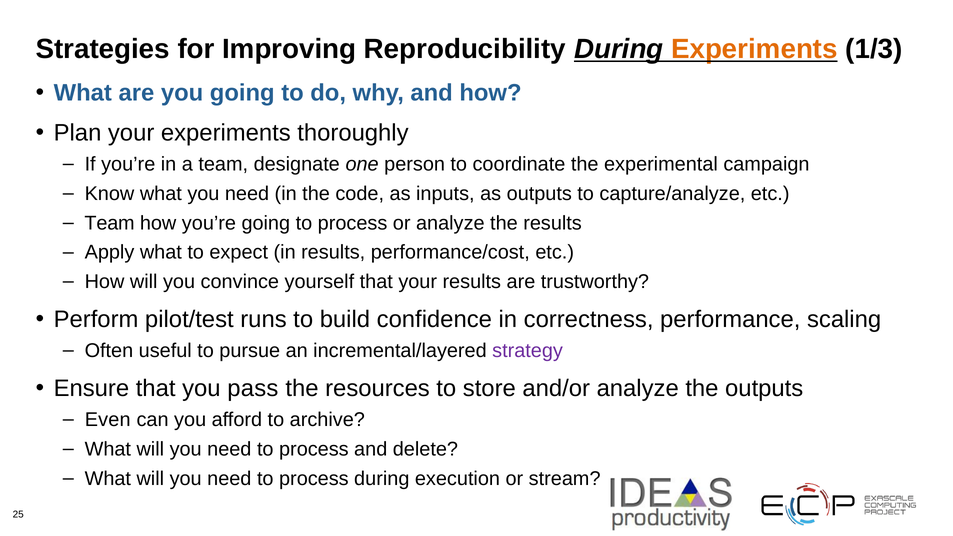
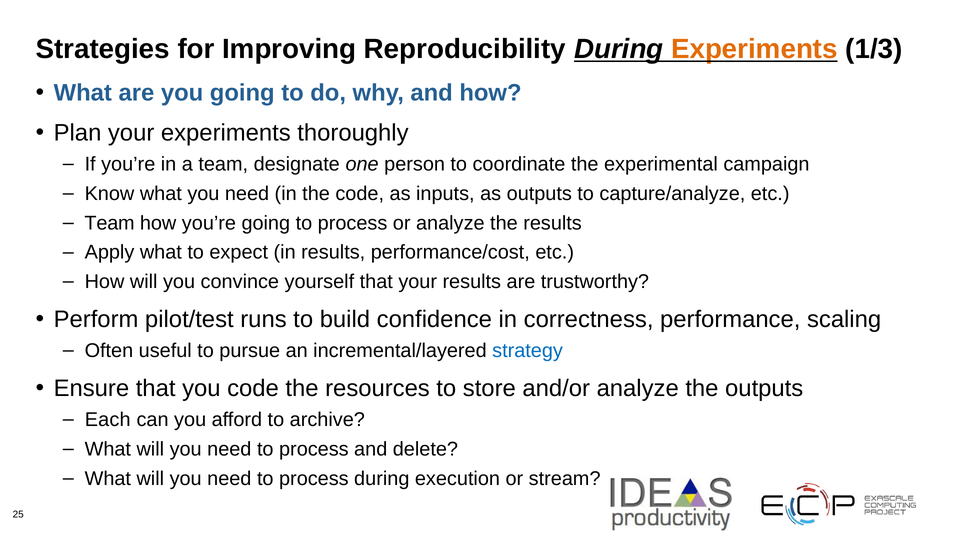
strategy colour: purple -> blue
you pass: pass -> code
Even: Even -> Each
